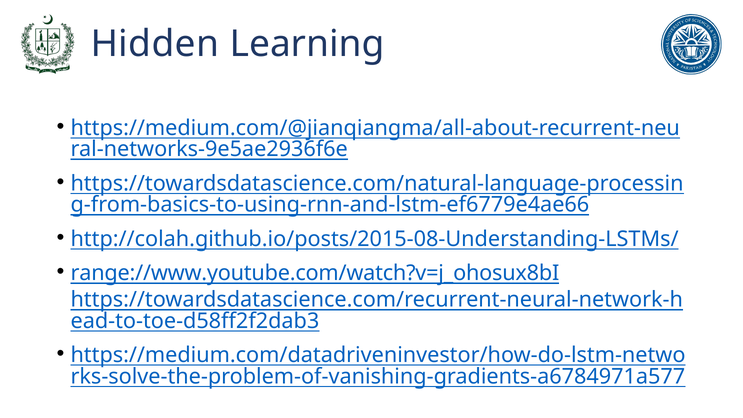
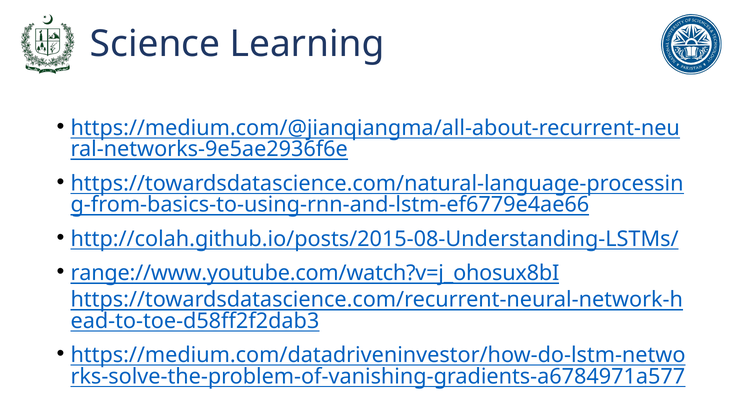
Hidden: Hidden -> Science
